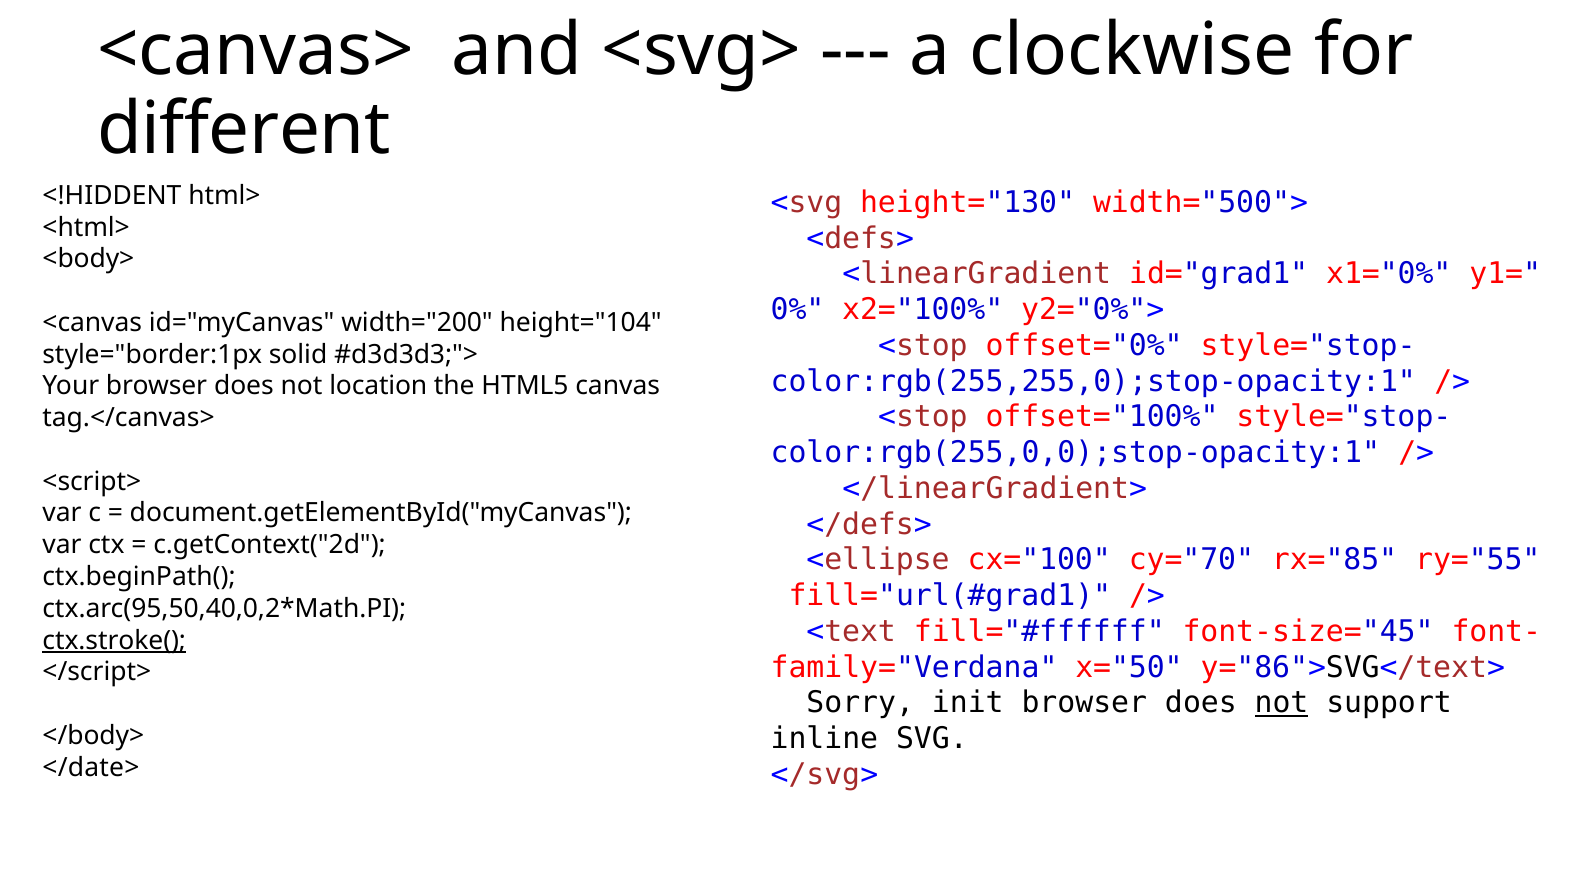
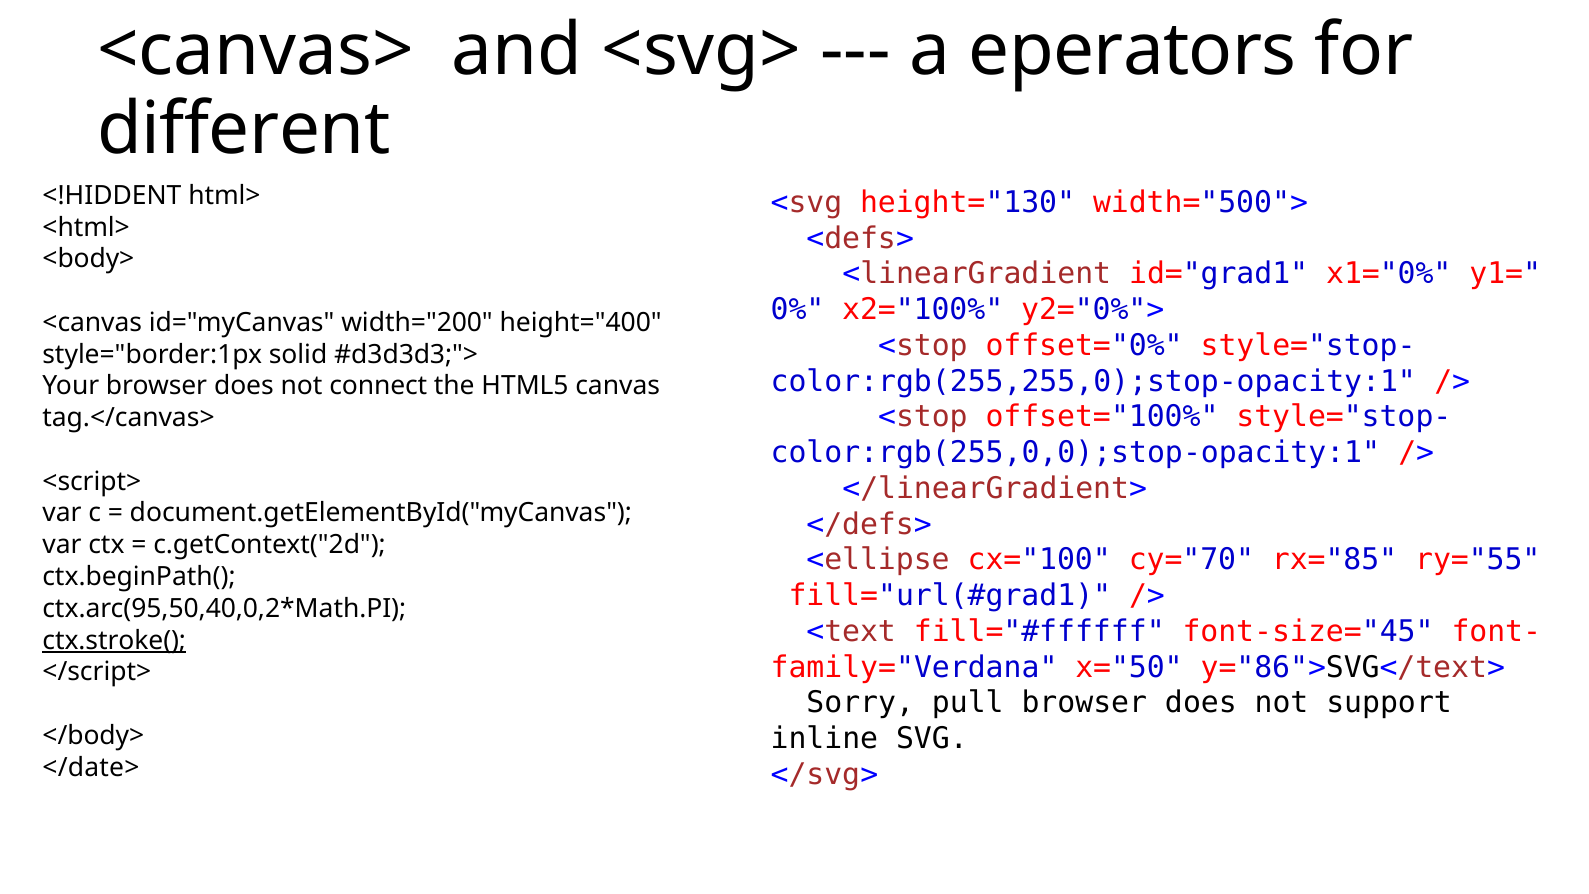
clockwise: clockwise -> eperators
height="104: height="104 -> height="400
location: location -> connect
init: init -> pull
not at (1282, 703) underline: present -> none
